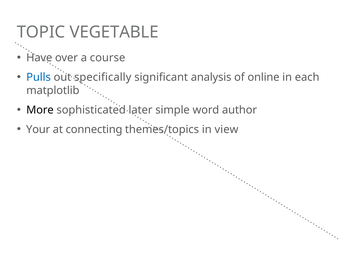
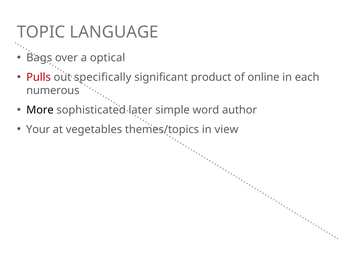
VEGETABLE: VEGETABLE -> LANGUAGE
Have: Have -> Bags
course: course -> optical
Pulls colour: blue -> red
analysis: analysis -> product
matplotlib: matplotlib -> numerous
connecting: connecting -> vegetables
